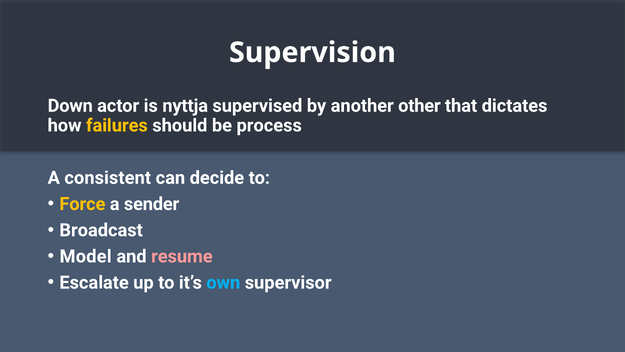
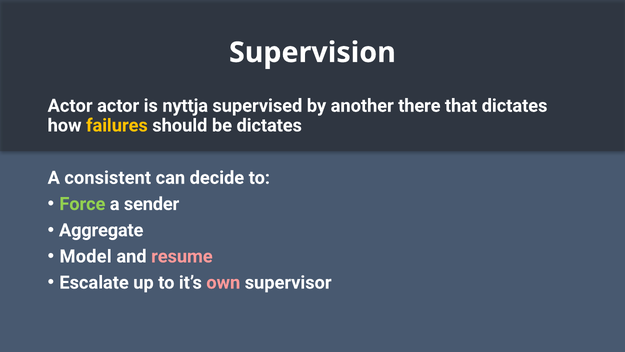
Down at (70, 106): Down -> Actor
other: other -> there
be process: process -> dictates
Force colour: yellow -> light green
Broadcast: Broadcast -> Aggregate
own colour: light blue -> pink
